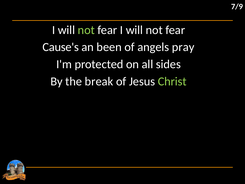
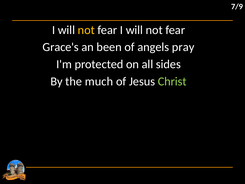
not at (86, 30) colour: light green -> yellow
Cause's: Cause's -> Grace's
break: break -> much
